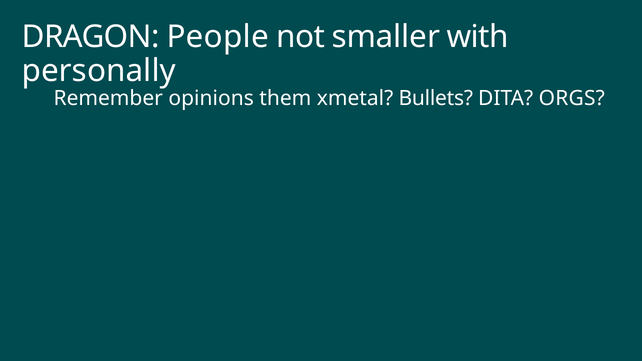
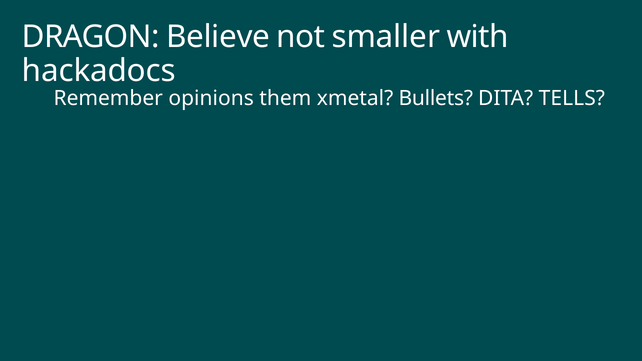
People: People -> Believe
personally: personally -> hackadocs
ORGS: ORGS -> TELLS
